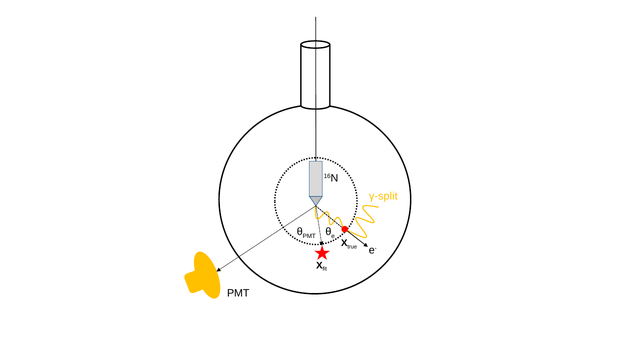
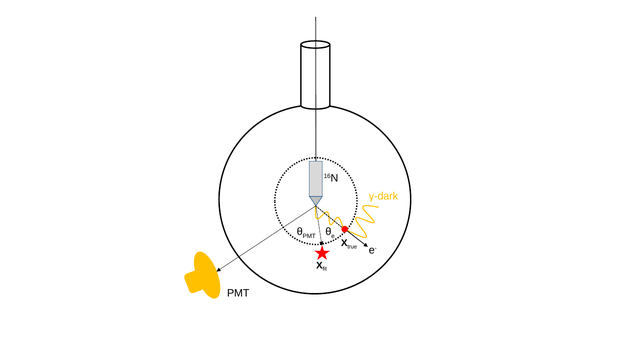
γ-split: γ-split -> γ-dark
